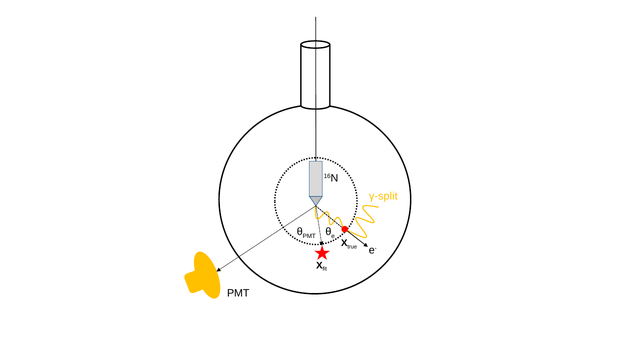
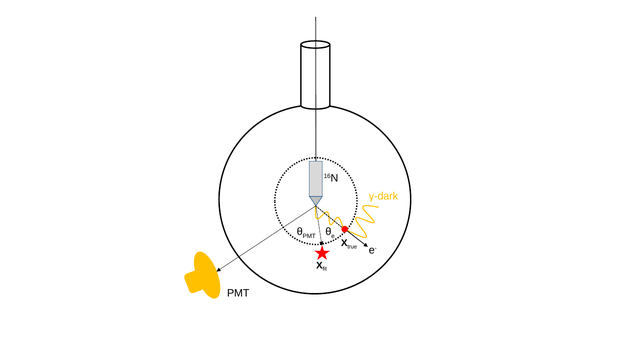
γ-split: γ-split -> γ-dark
